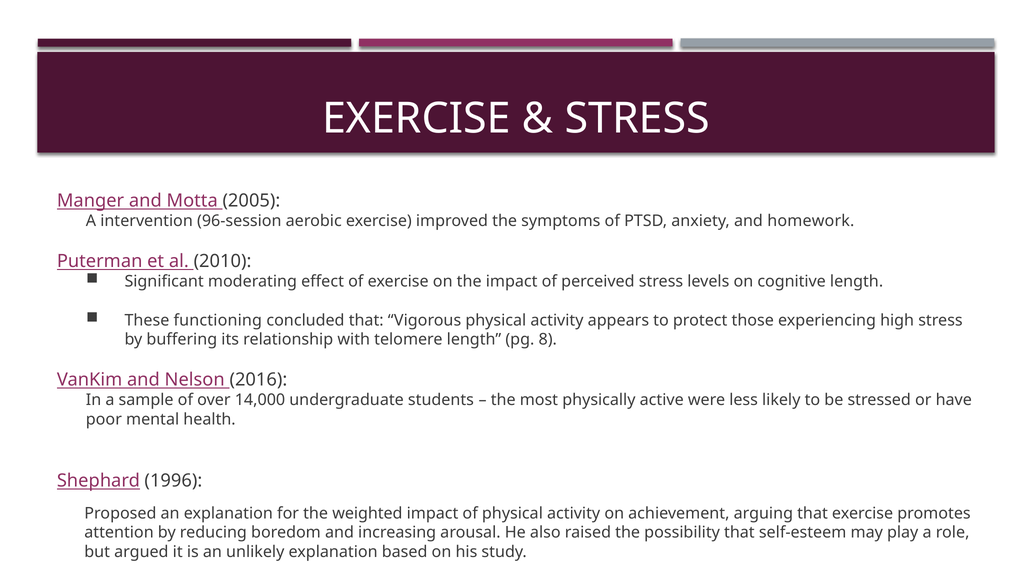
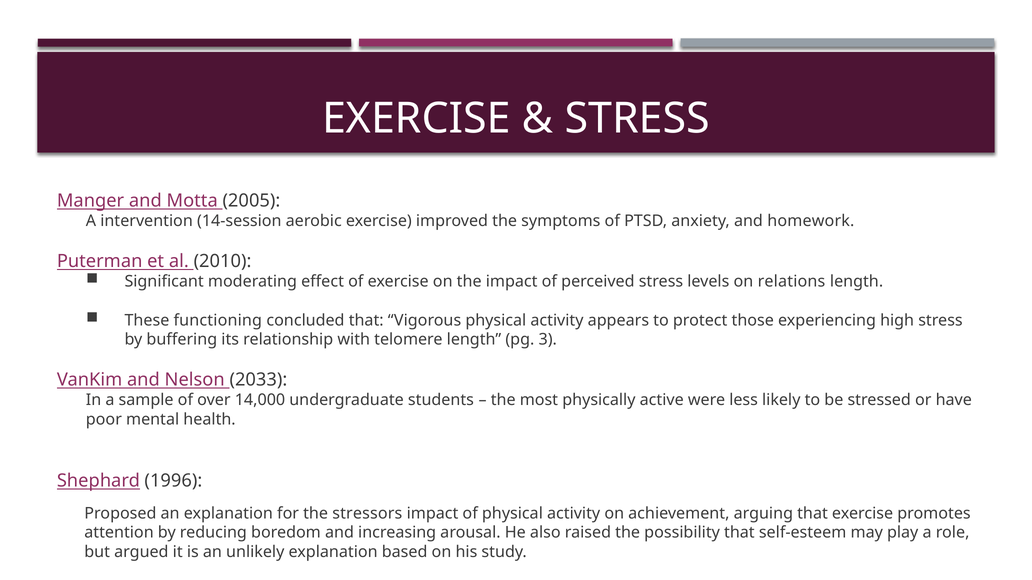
96-session: 96-session -> 14-session
cognitive: cognitive -> relations
8: 8 -> 3
2016: 2016 -> 2033
weighted: weighted -> stressors
